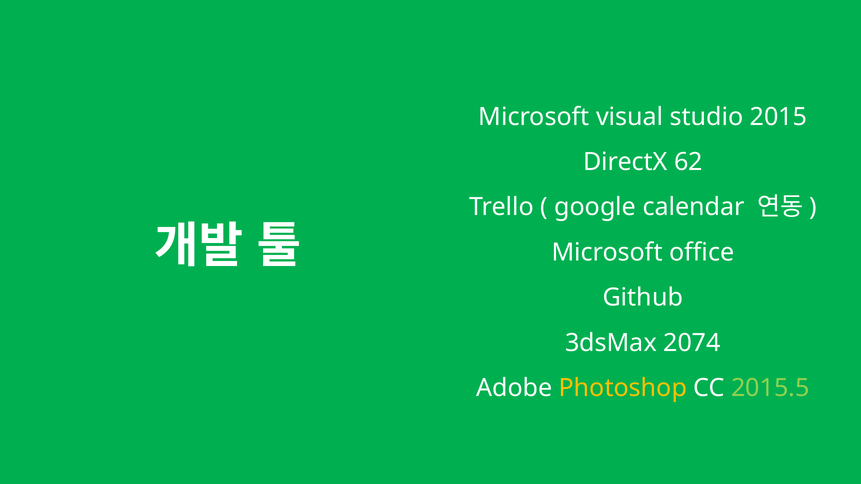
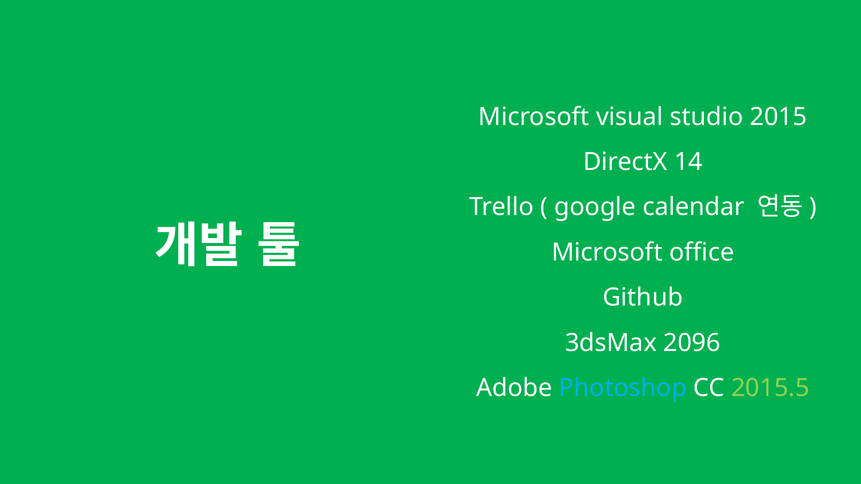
62: 62 -> 14
2074: 2074 -> 2096
Photoshop colour: yellow -> light blue
